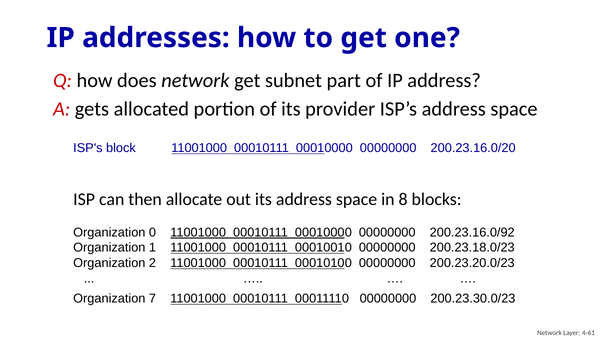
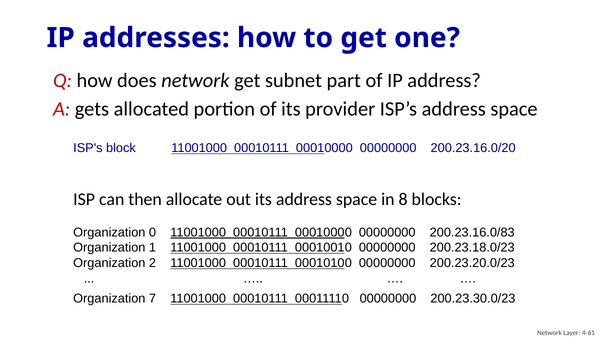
200.23.16.0/92: 200.23.16.0/92 -> 200.23.16.0/83
